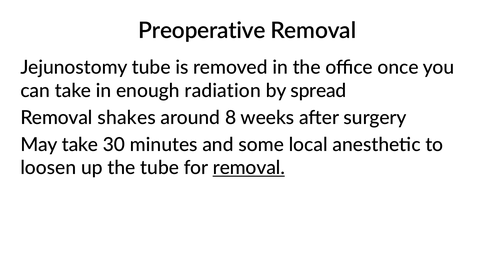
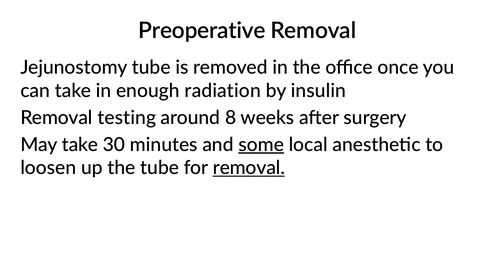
spread: spread -> insulin
shakes: shakes -> testing
some underline: none -> present
